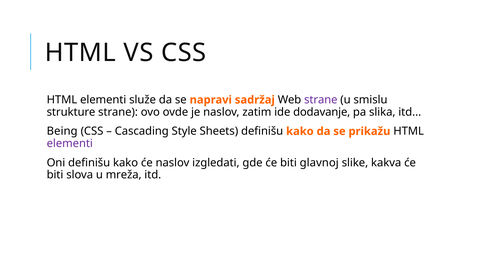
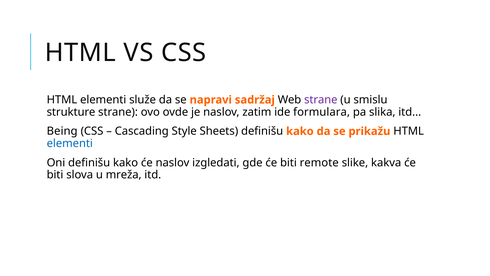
dodavanje: dodavanje -> formulara
elementi at (70, 143) colour: purple -> blue
glavnoj: glavnoj -> remote
